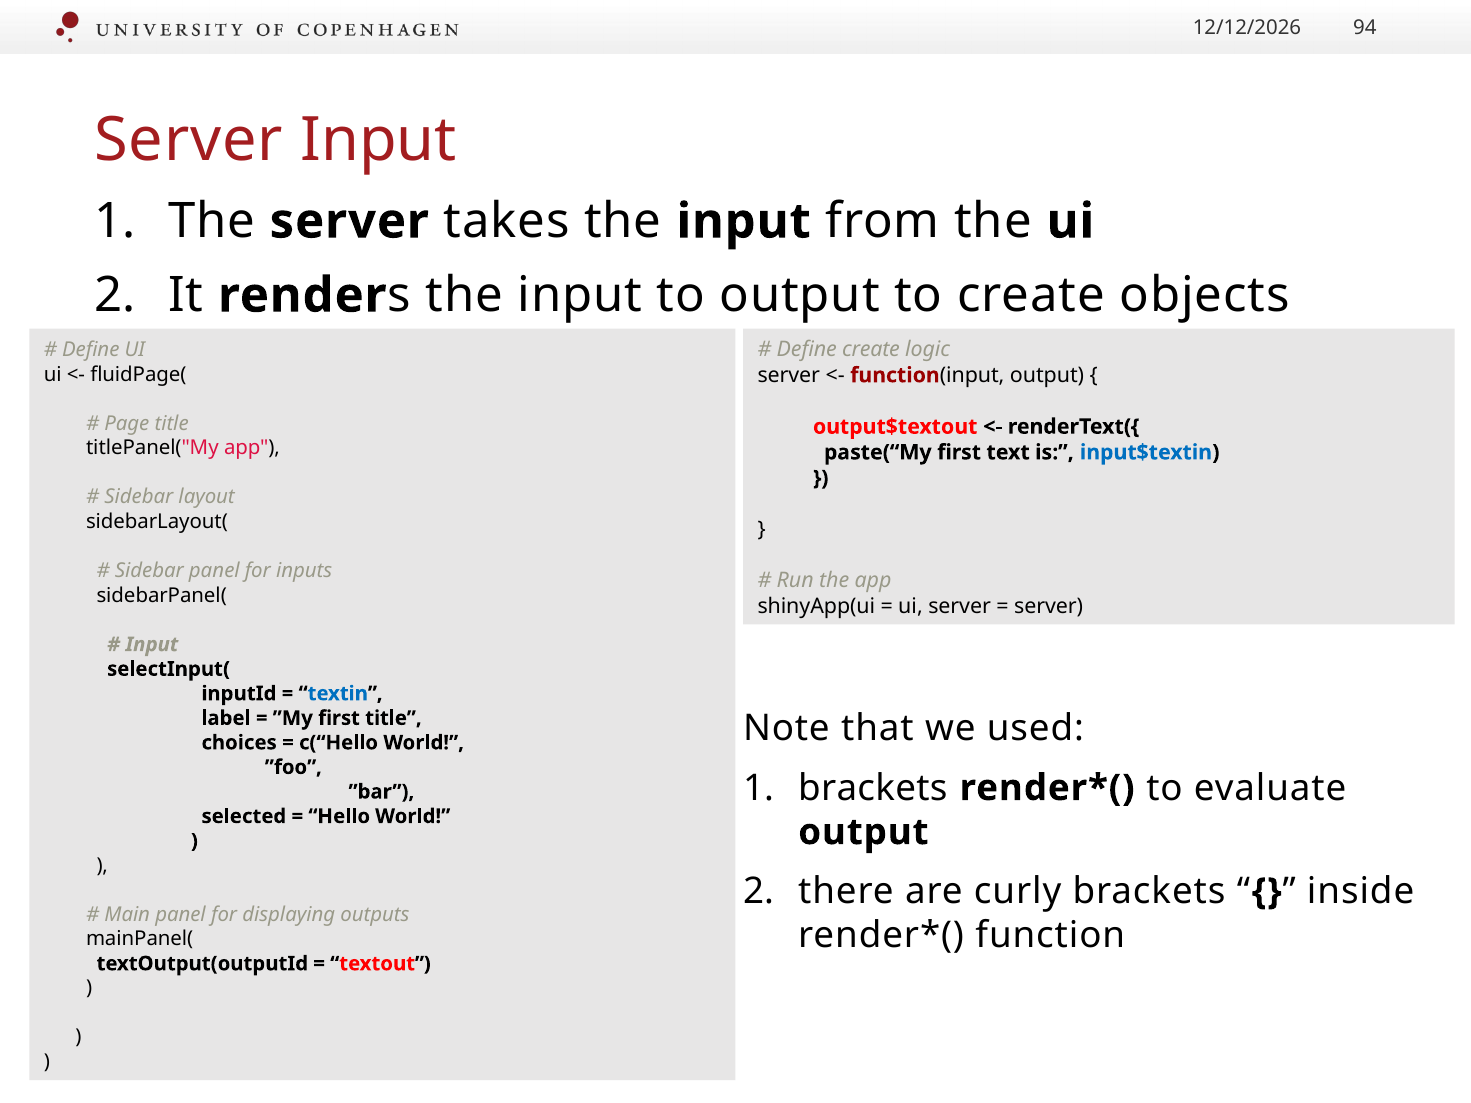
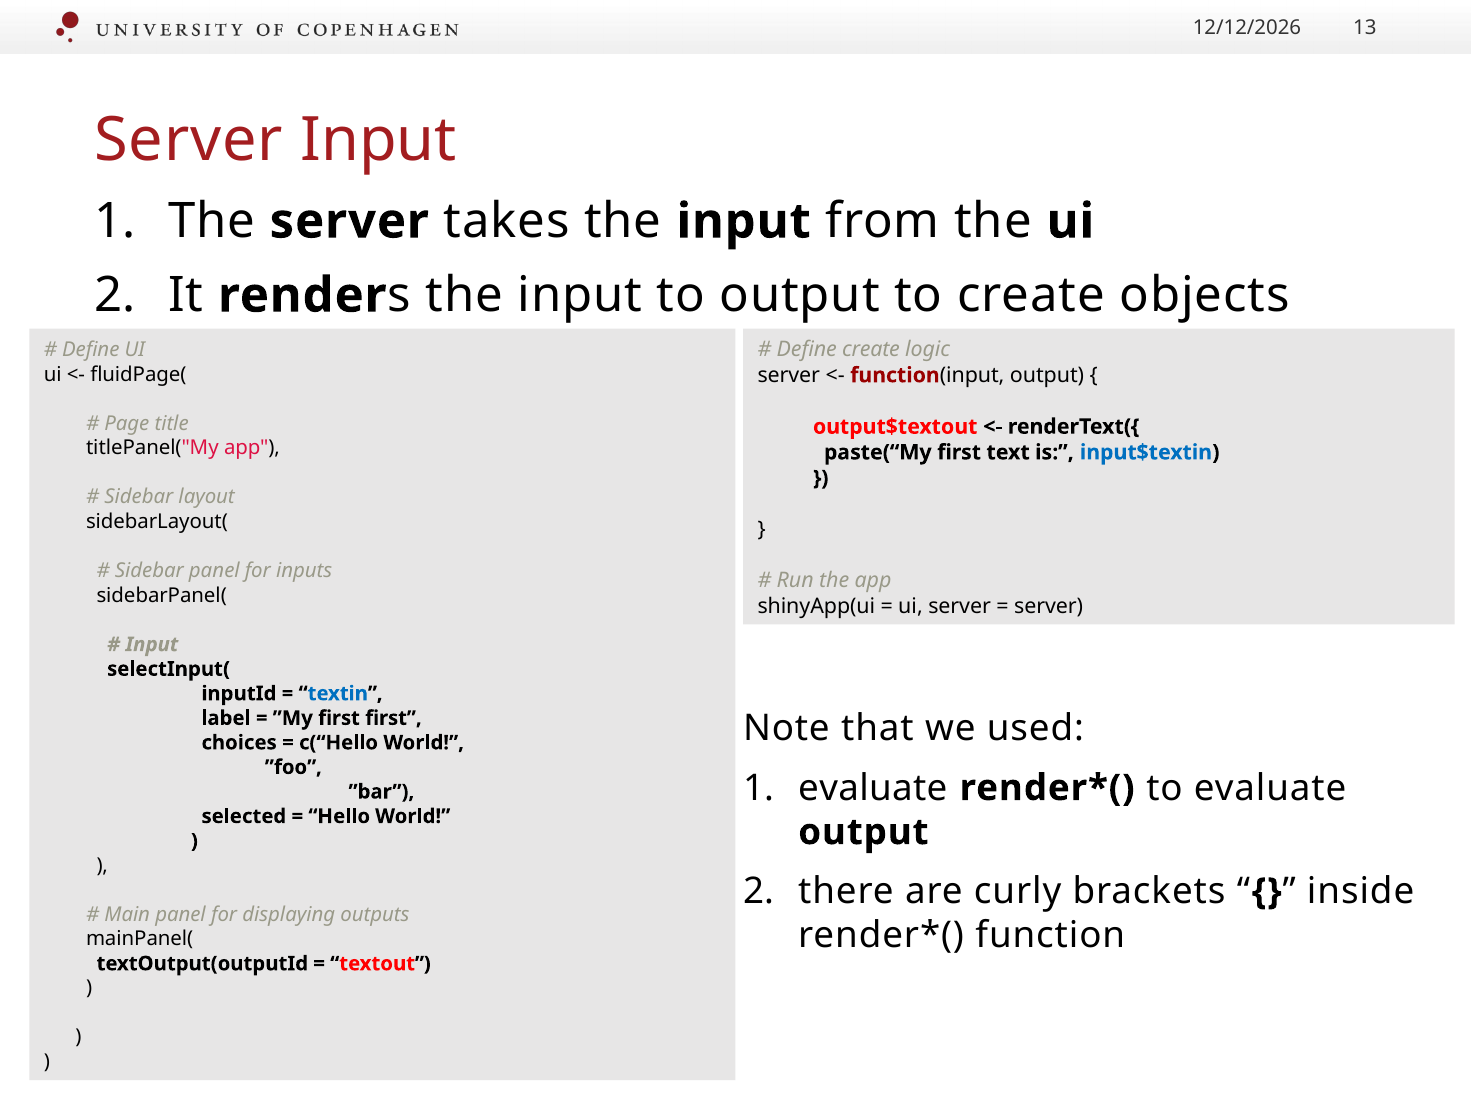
94: 94 -> 13
first title: title -> first
brackets at (873, 788): brackets -> evaluate
